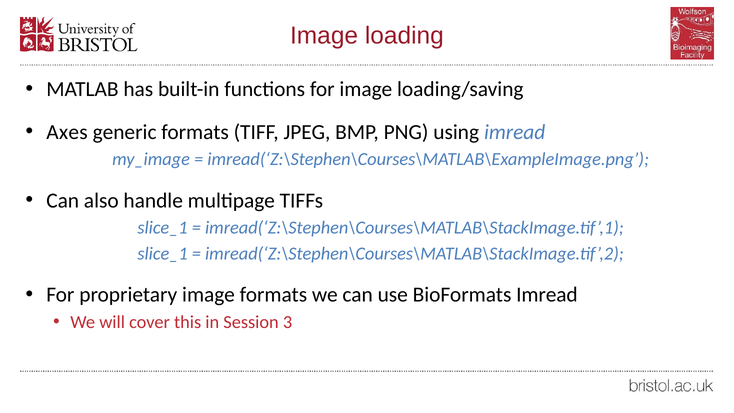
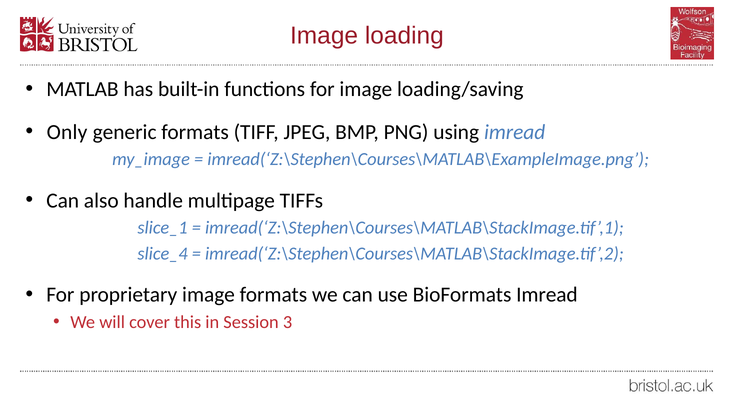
Axes: Axes -> Only
slice_1 at (163, 253): slice_1 -> slice_4
